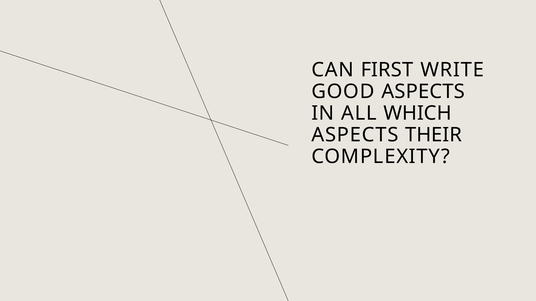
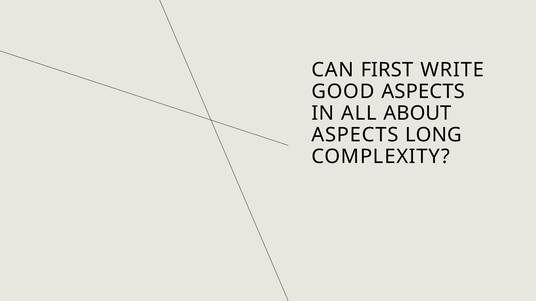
WHICH: WHICH -> ABOUT
THEIR: THEIR -> LONG
